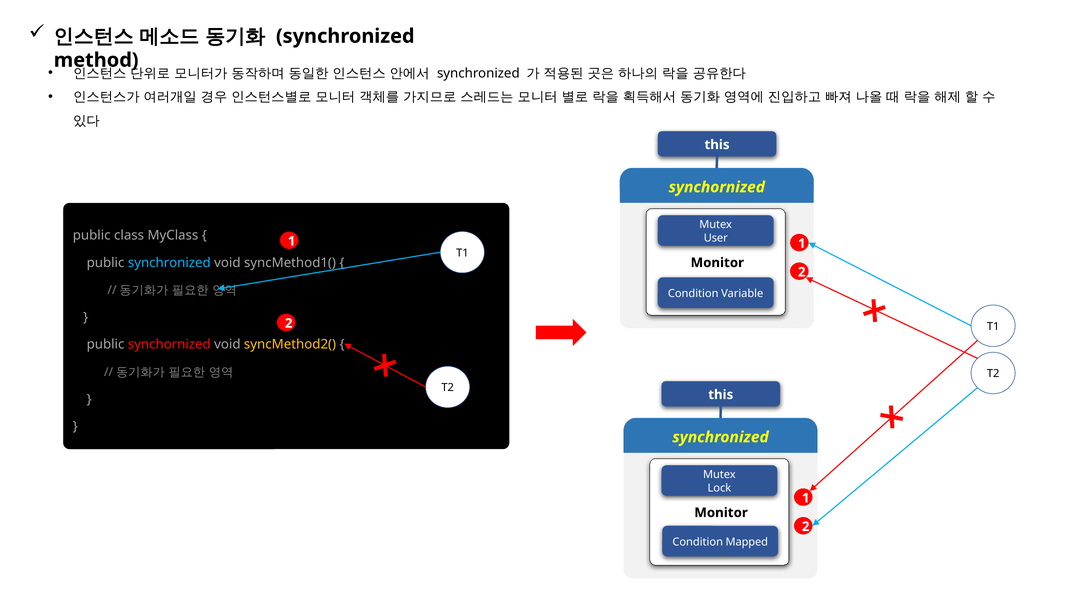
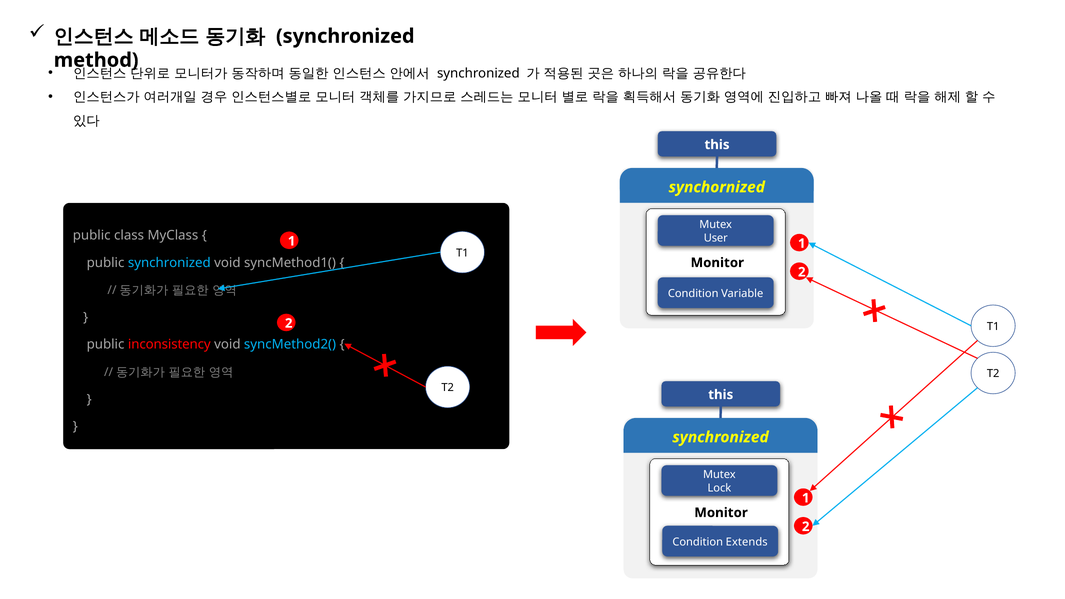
public synchornized: synchornized -> inconsistency
syncMethod2( colour: yellow -> light blue
Mapped: Mapped -> Extends
